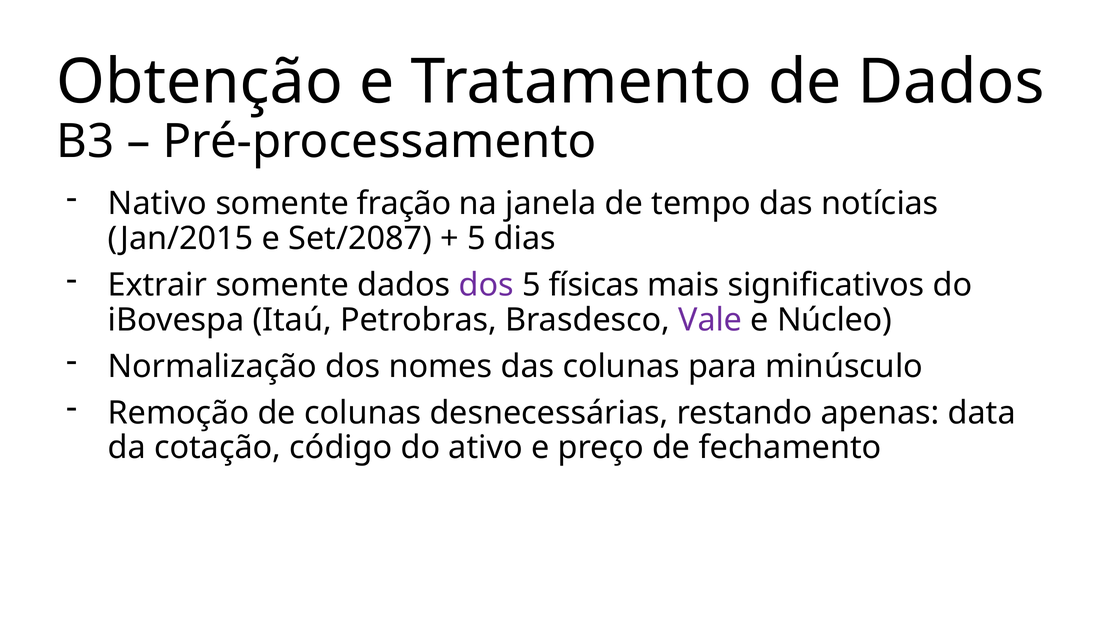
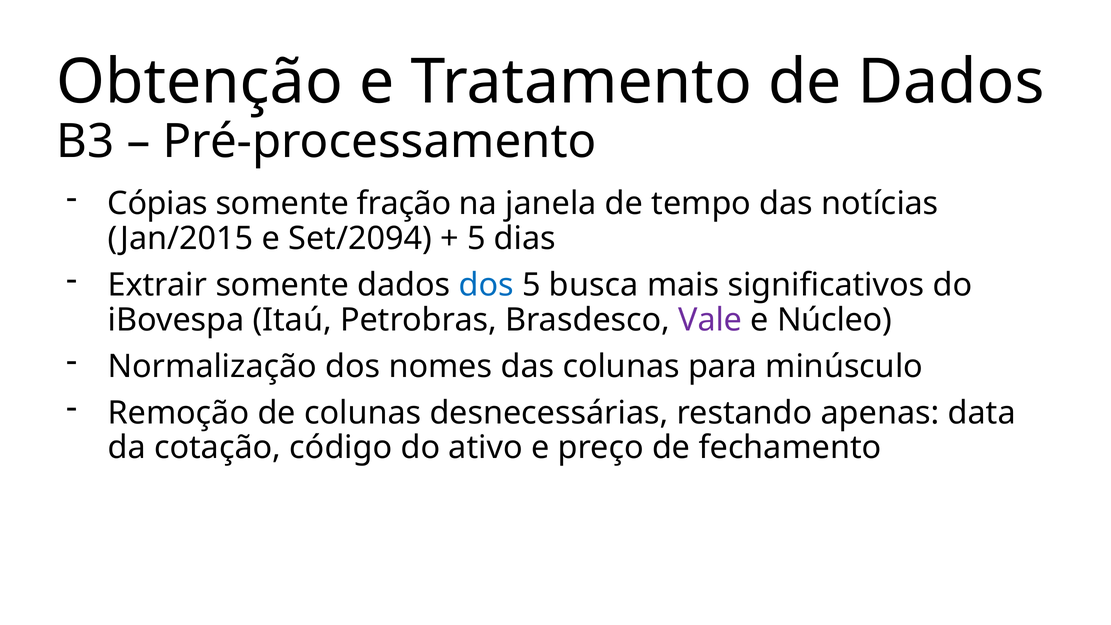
Nativo: Nativo -> Cópias
Set/2087: Set/2087 -> Set/2094
dos at (486, 285) colour: purple -> blue
físicas: físicas -> busca
